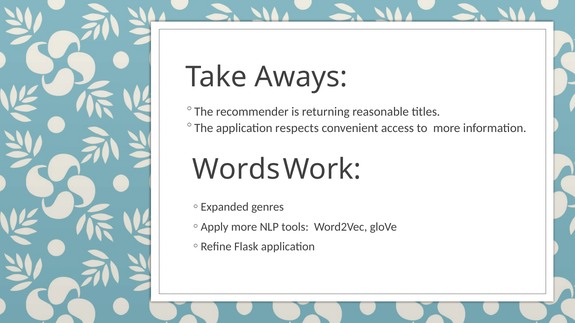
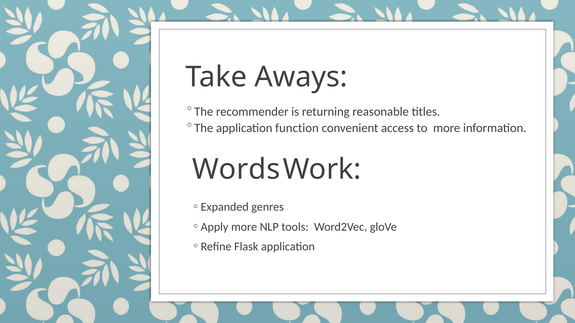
respects: respects -> function
